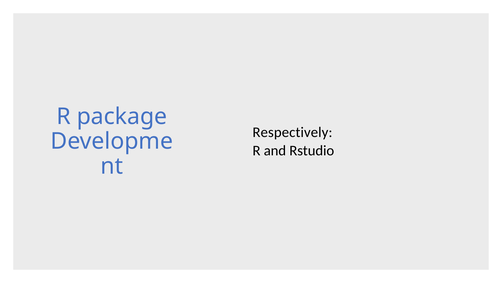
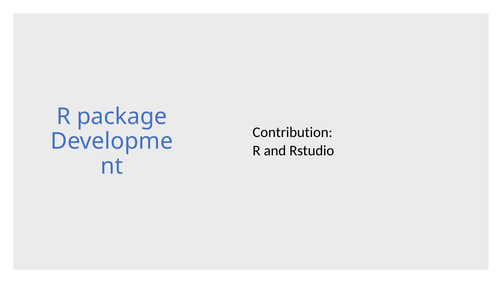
Respectively: Respectively -> Contribution
